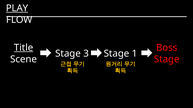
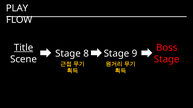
PLAY underline: present -> none
3: 3 -> 8
1: 1 -> 9
